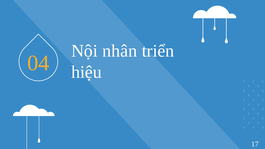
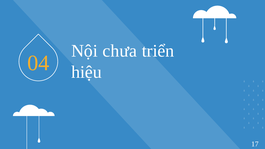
nhân: nhân -> chưa
